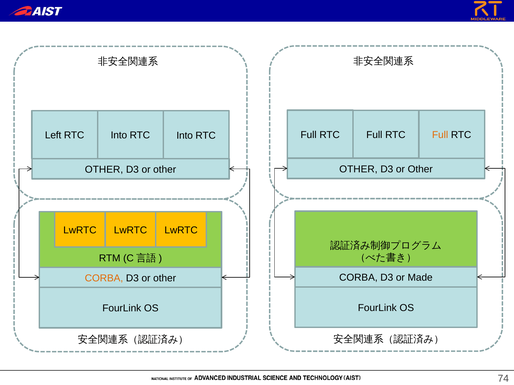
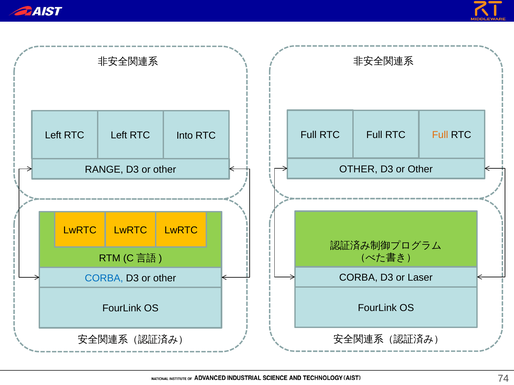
Into at (119, 135): Into -> Left
OTHER at (104, 170): OTHER -> RANGE
Made: Made -> Laser
CORBA at (104, 278) colour: orange -> blue
